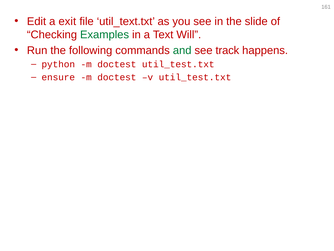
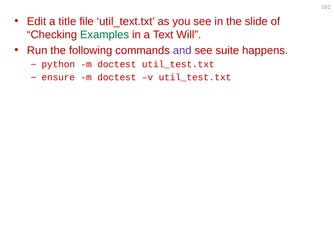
exit: exit -> title
and colour: green -> purple
track: track -> suite
